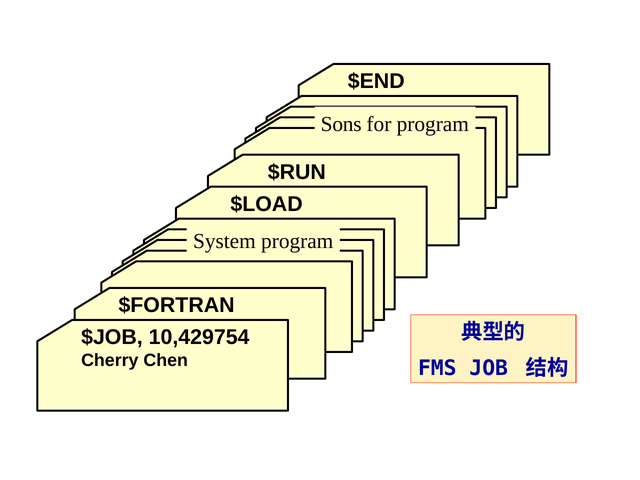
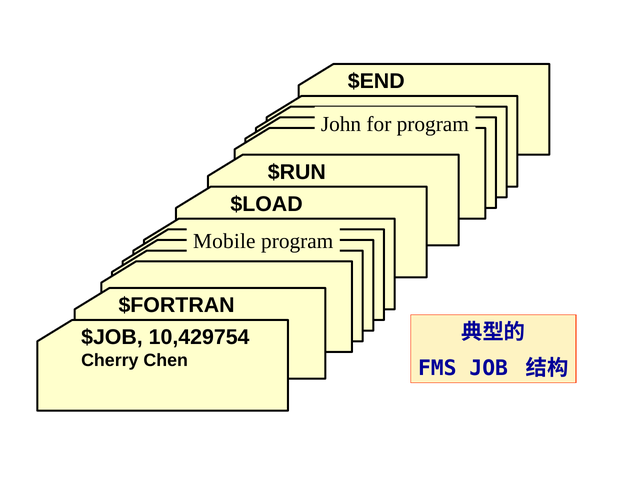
Sons: Sons -> John
System: System -> Mobile
